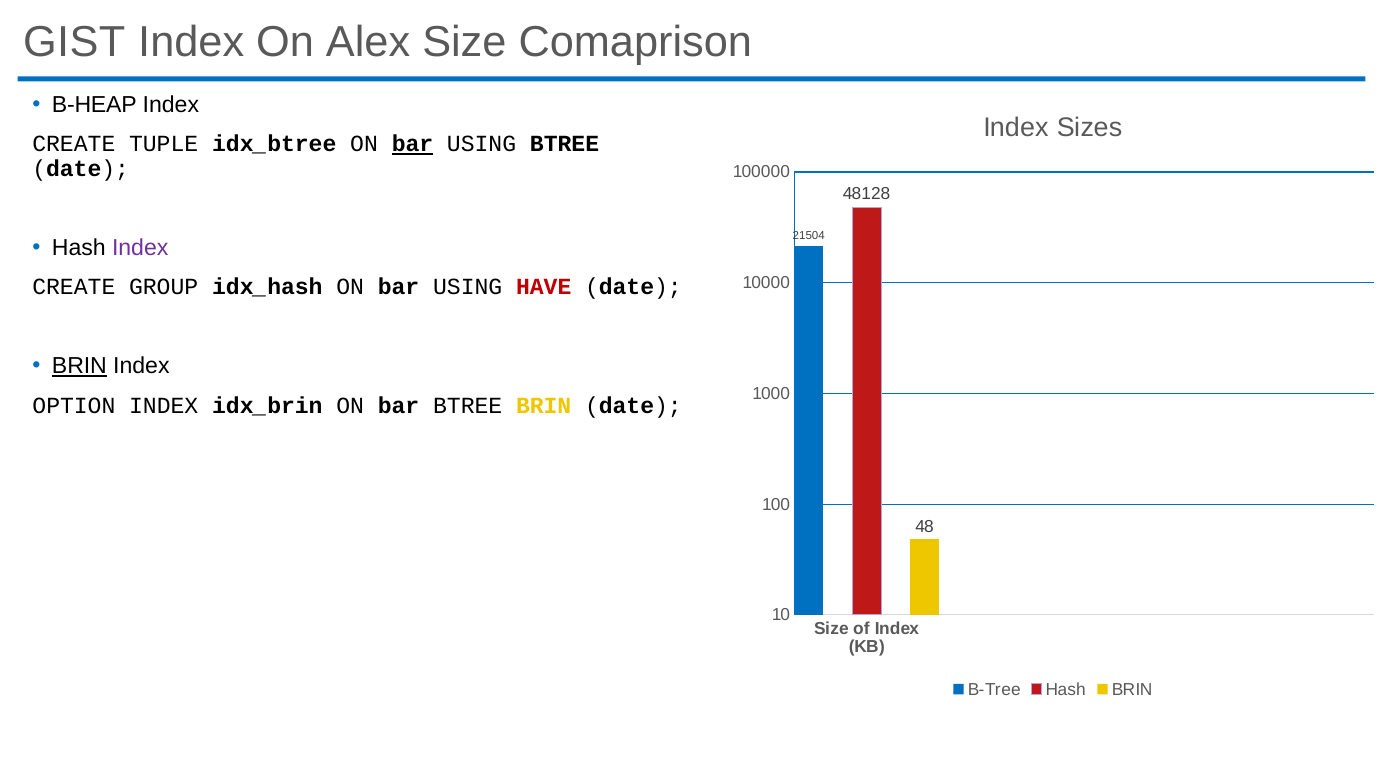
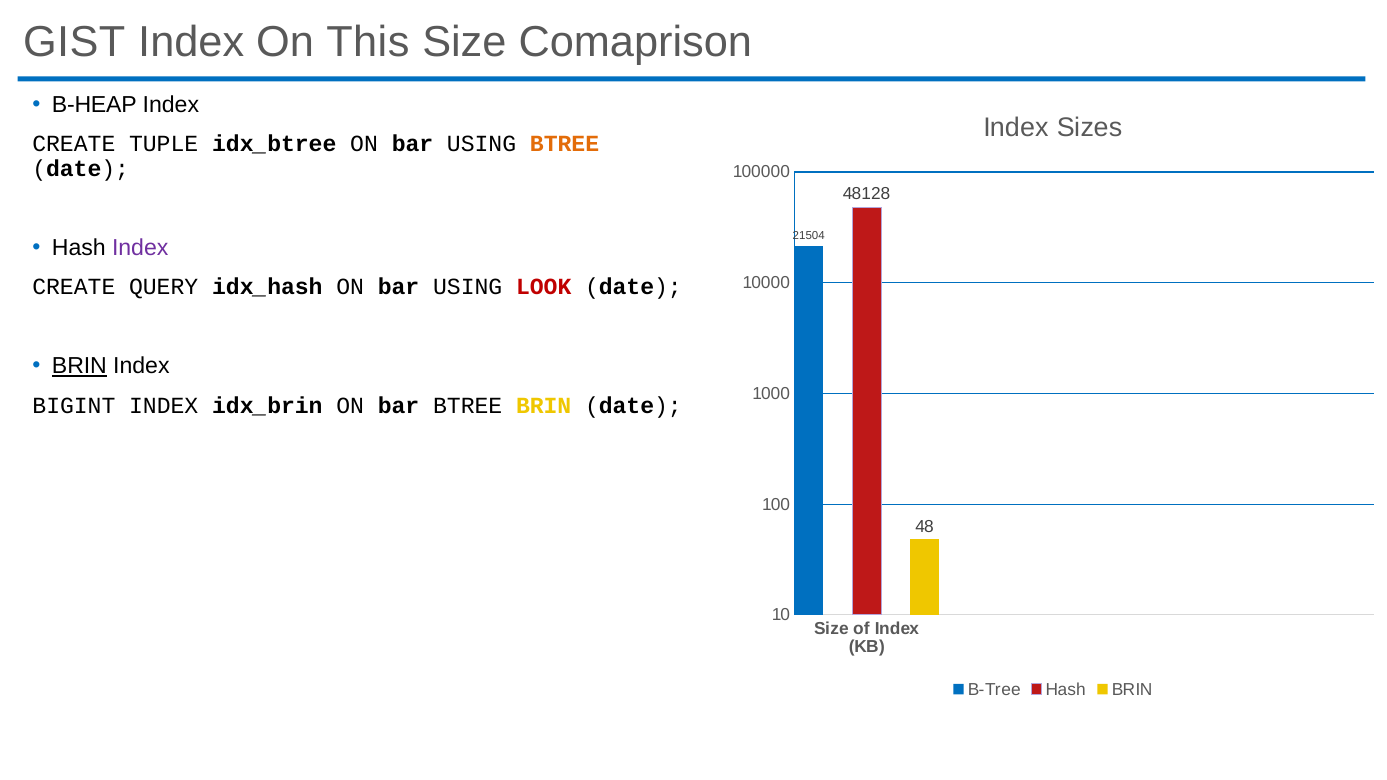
Alex: Alex -> This
bar at (413, 144) underline: present -> none
BTREE at (565, 144) colour: black -> orange
GROUP: GROUP -> QUERY
HAVE: HAVE -> LOOK
OPTION: OPTION -> BIGINT
